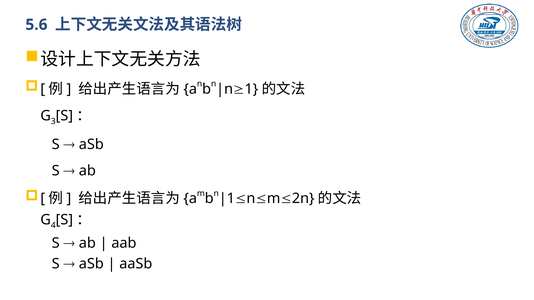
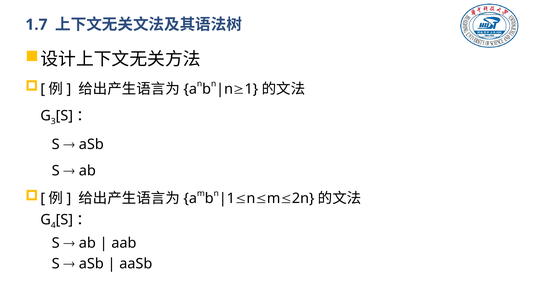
5.6: 5.6 -> 1.7
